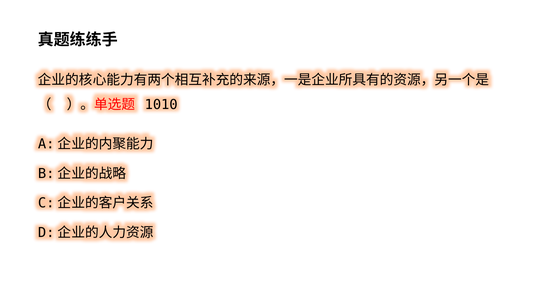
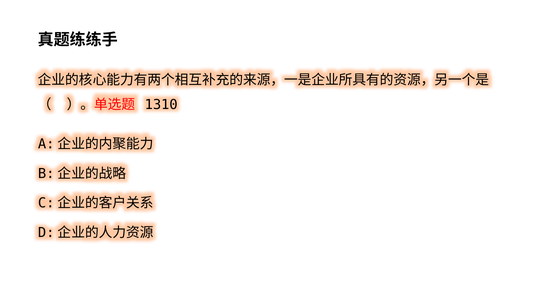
1010: 1010 -> 1310
